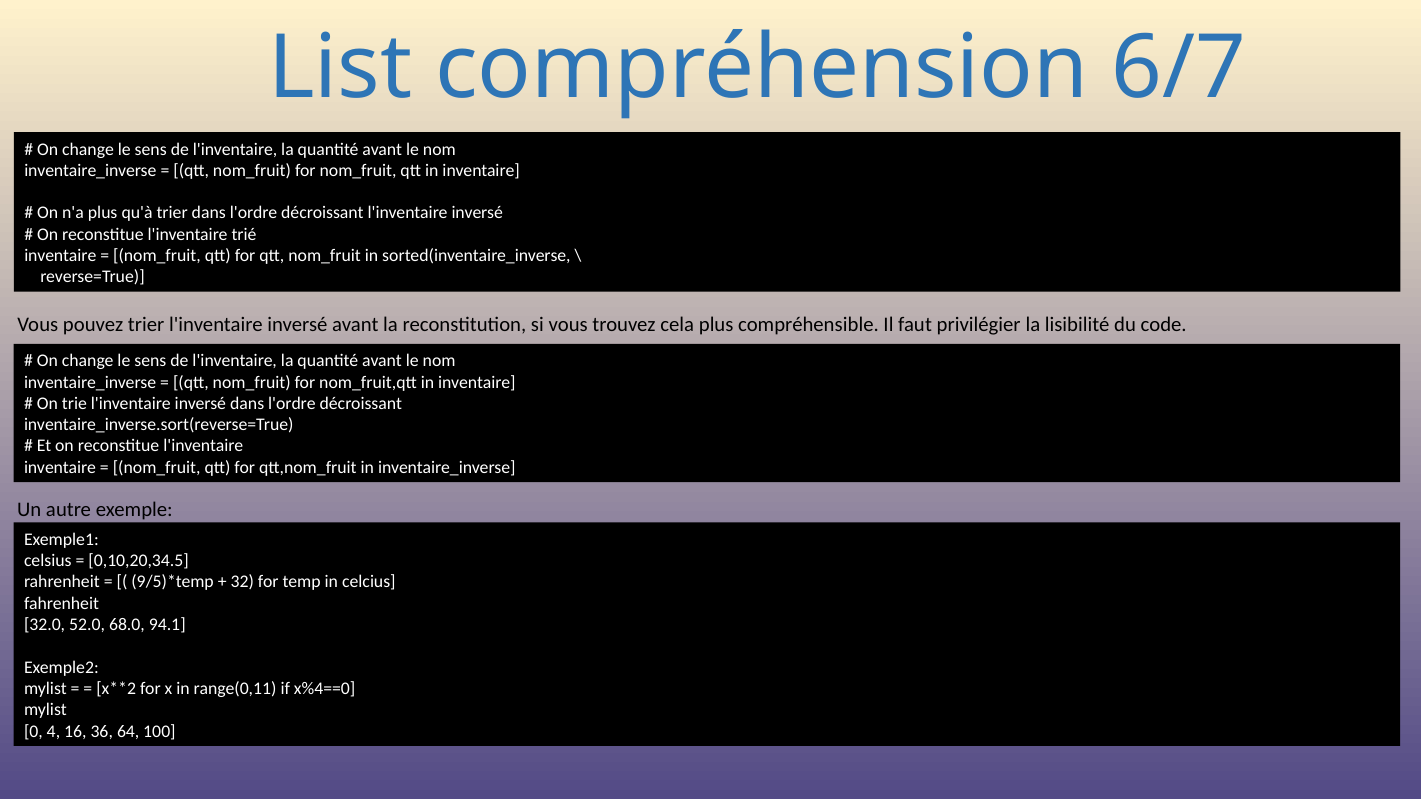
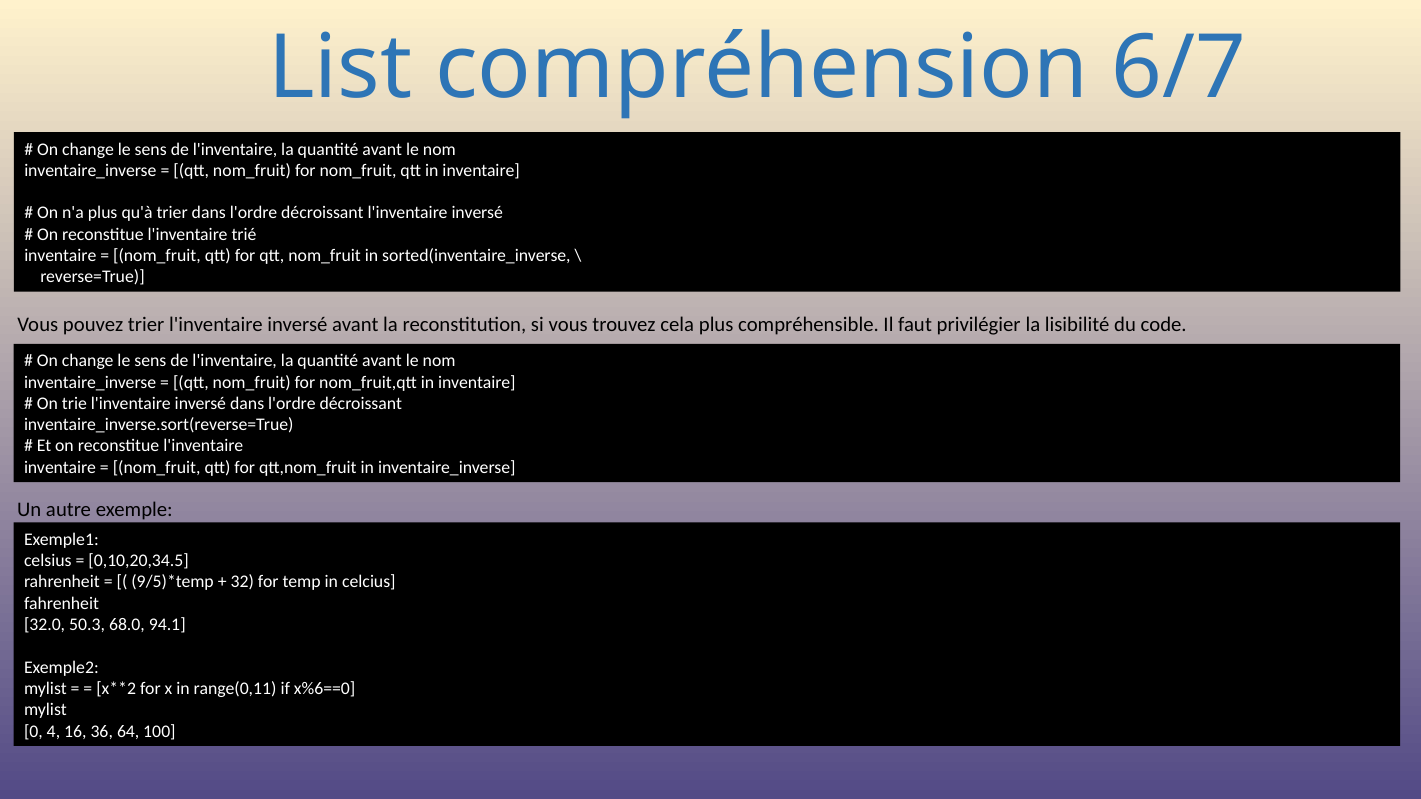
52.0: 52.0 -> 50.3
x%4==0: x%4==0 -> x%6==0
